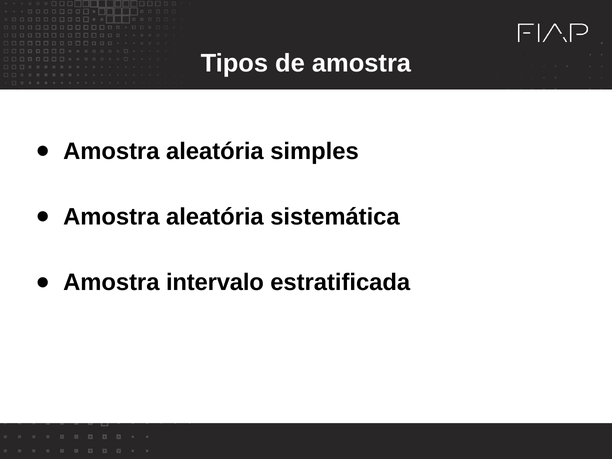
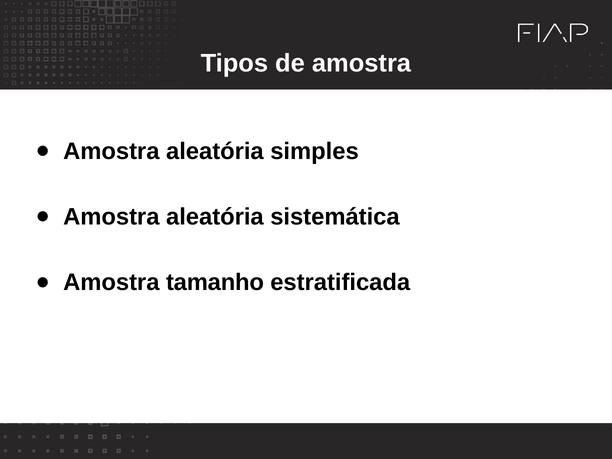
intervalo: intervalo -> tamanho
